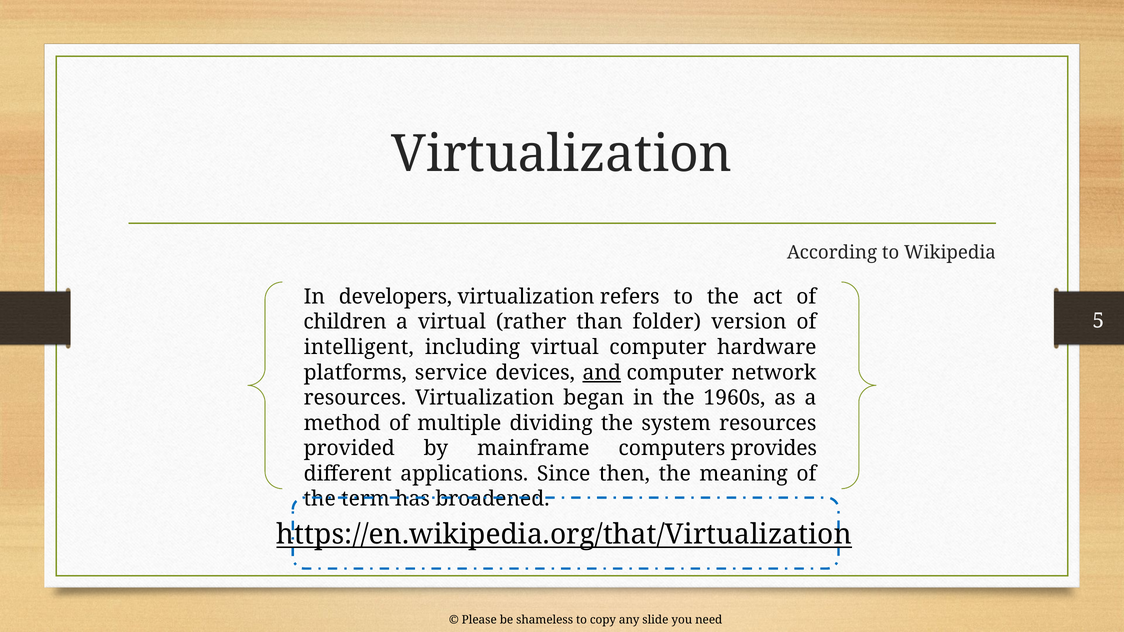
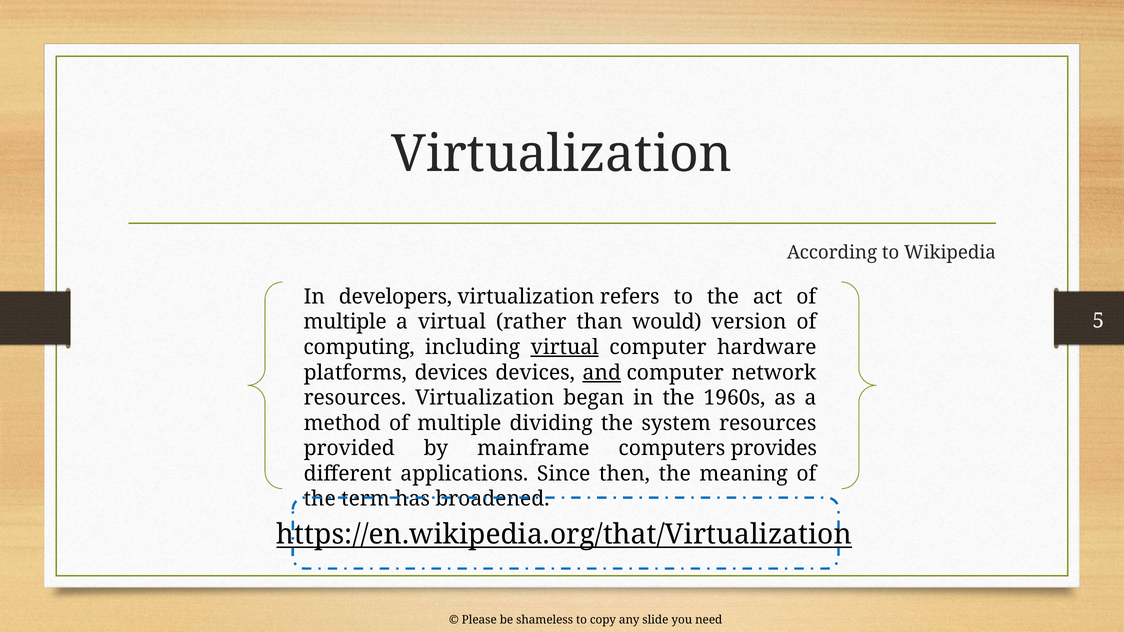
children at (345, 322): children -> multiple
folder: folder -> would
intelligent: intelligent -> computing
virtual at (565, 347) underline: none -> present
platforms service: service -> devices
